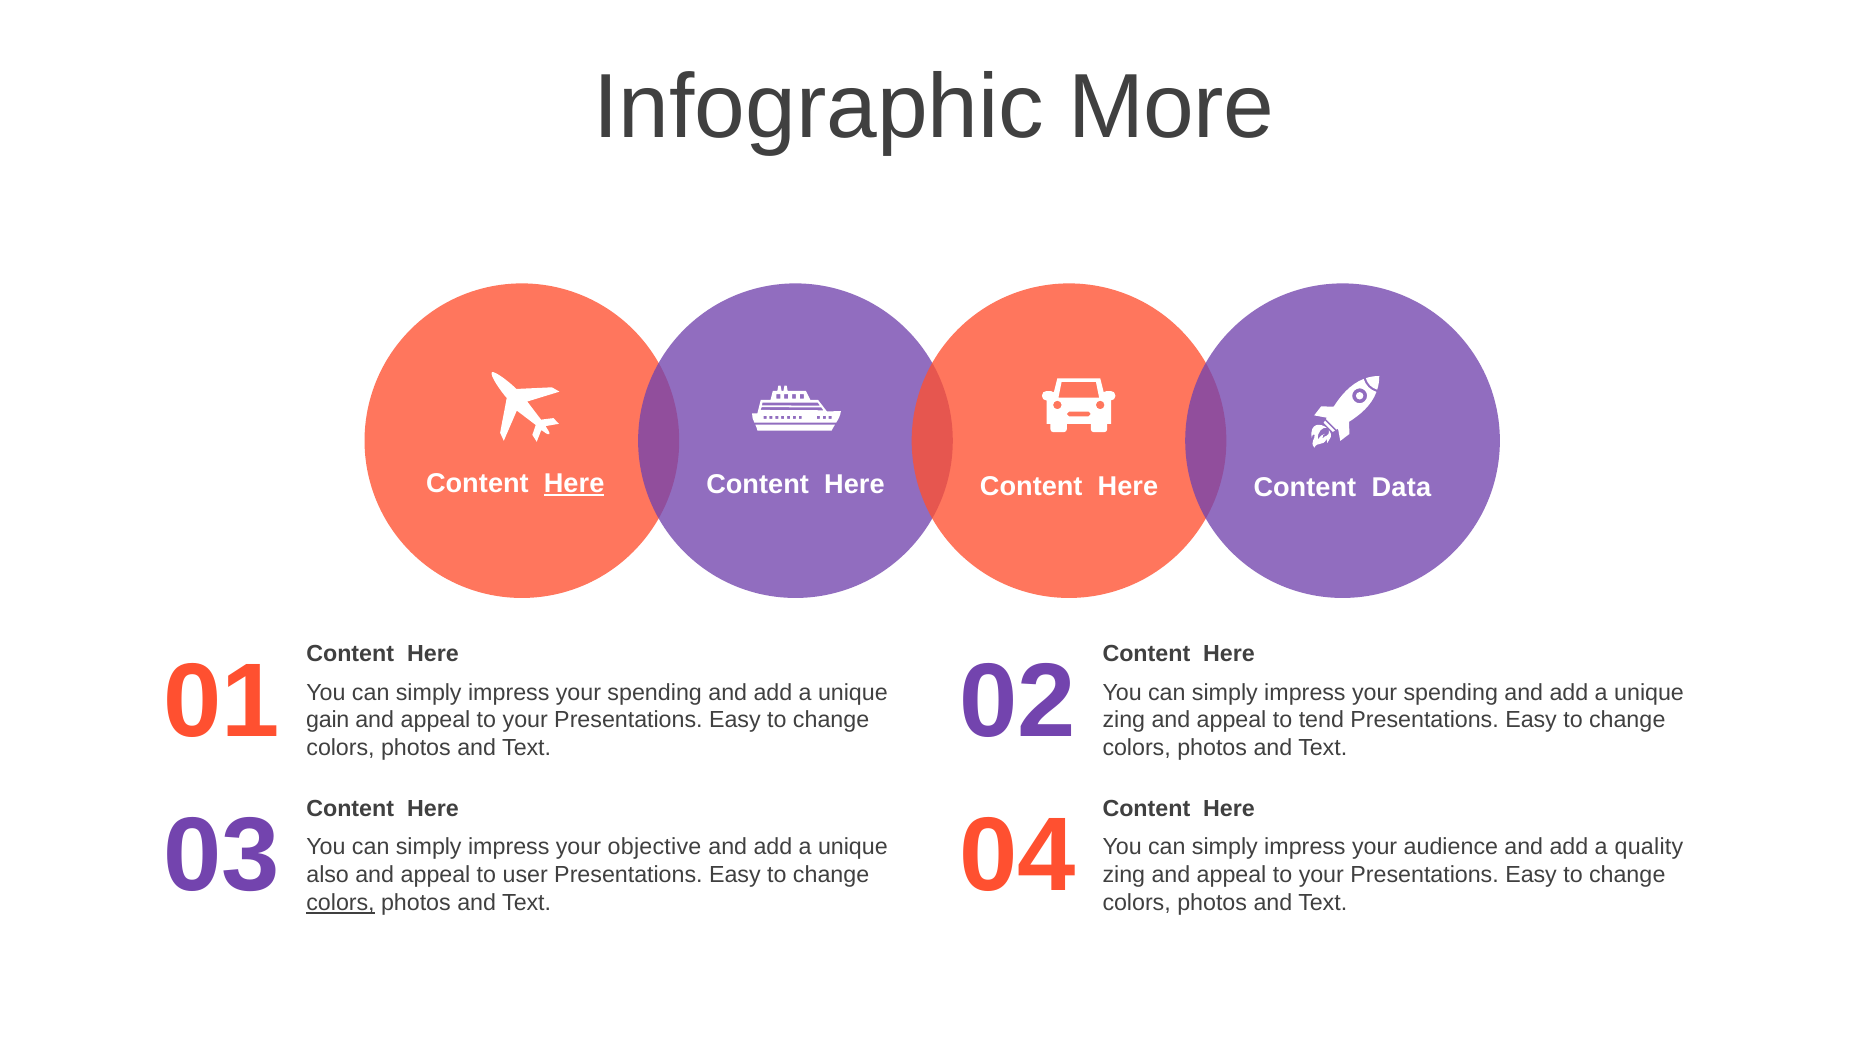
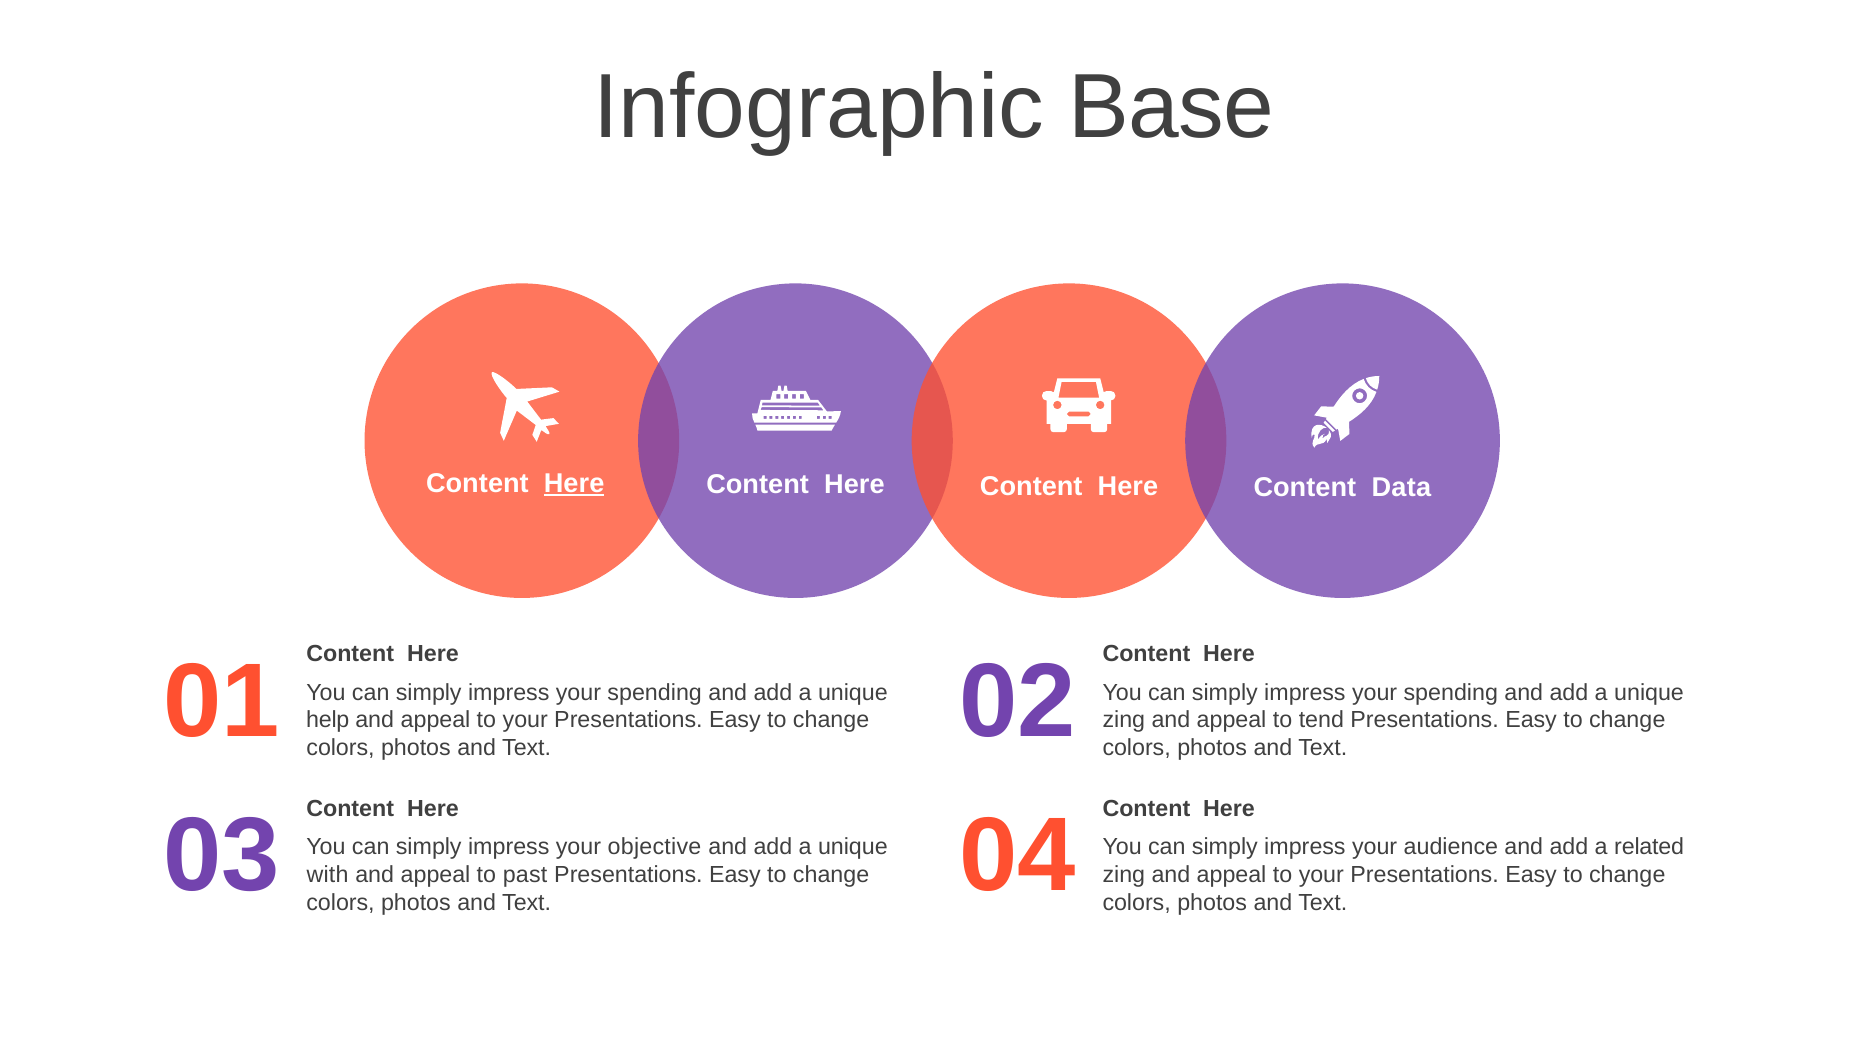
More: More -> Base
gain: gain -> help
quality: quality -> related
also: also -> with
user: user -> past
colors at (341, 903) underline: present -> none
